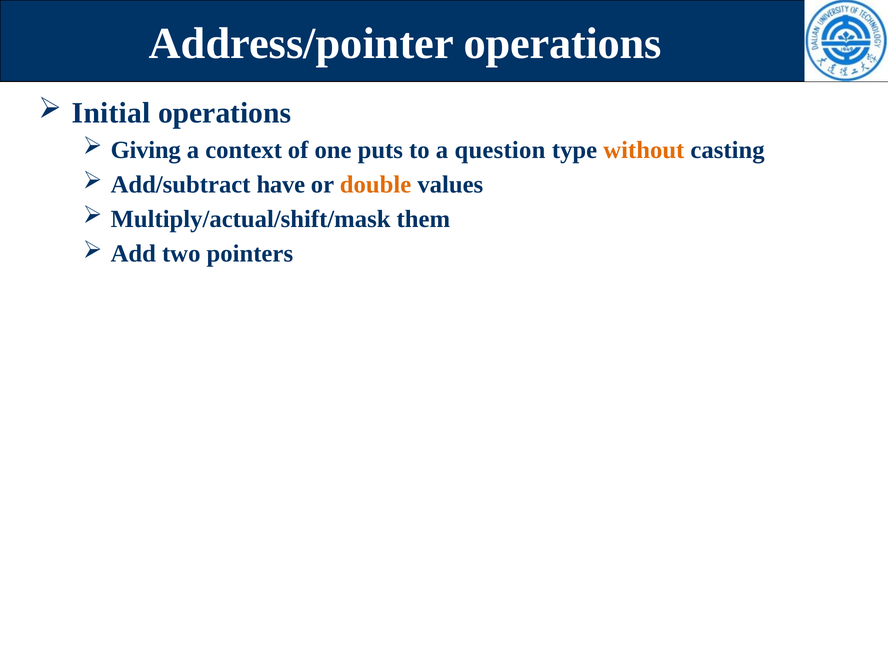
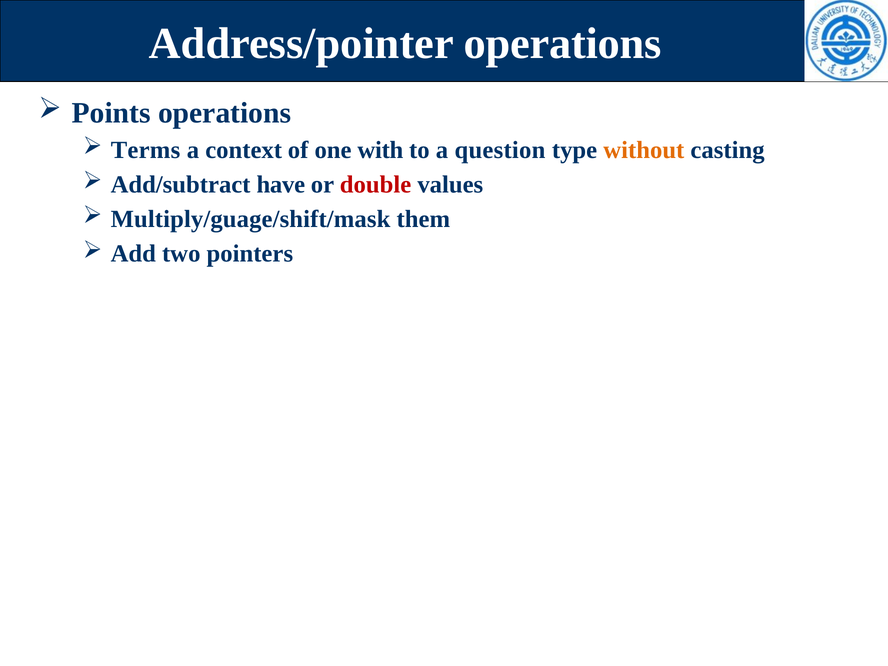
Initial: Initial -> Points
Giving: Giving -> Terms
puts: puts -> with
double colour: orange -> red
Multiply/actual/shift/mask: Multiply/actual/shift/mask -> Multiply/guage/shift/mask
